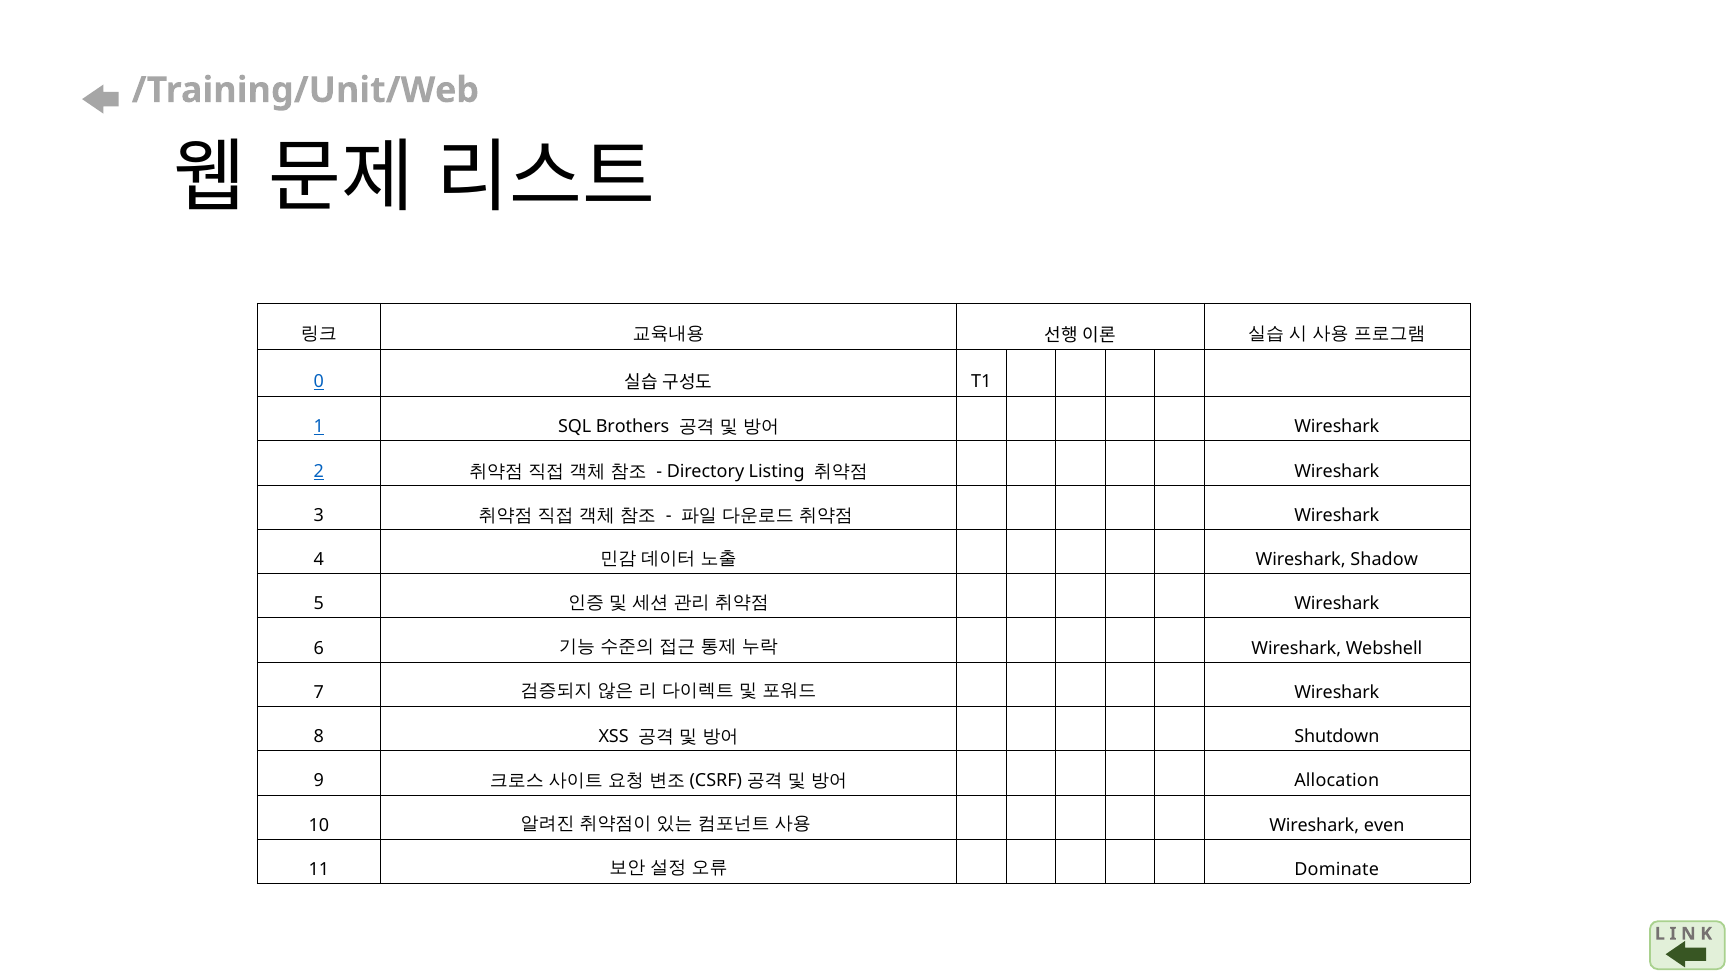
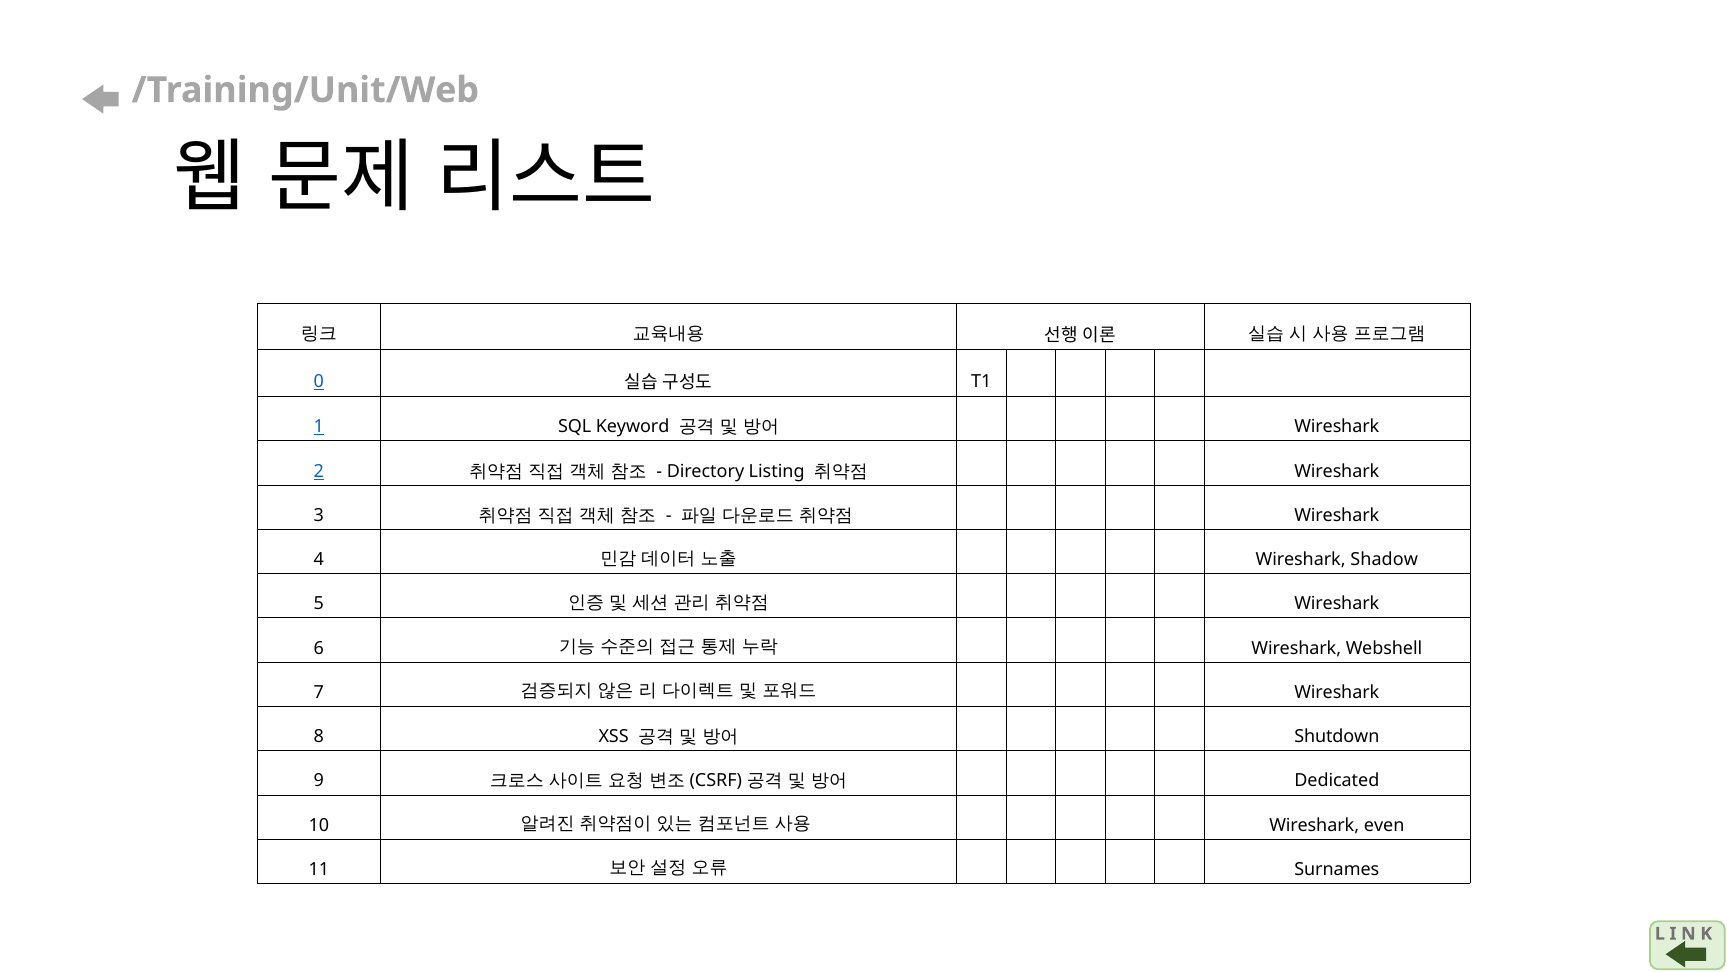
Brothers: Brothers -> Keyword
Allocation: Allocation -> Dedicated
Dominate: Dominate -> Surnames
